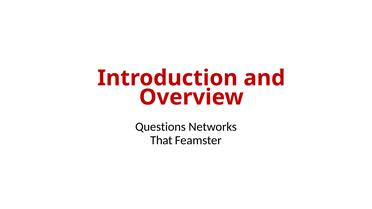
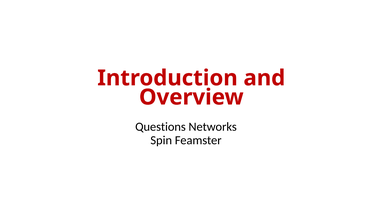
That: That -> Spin
